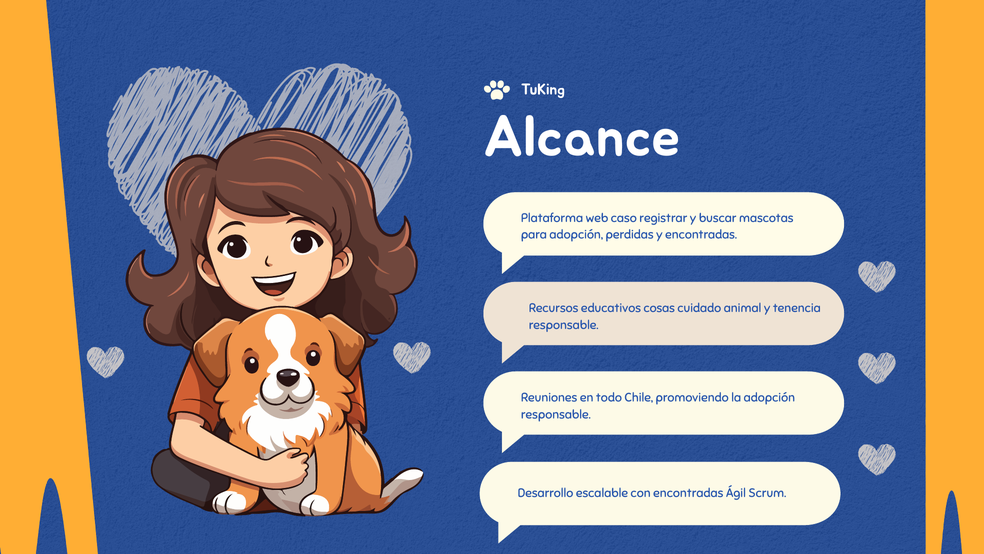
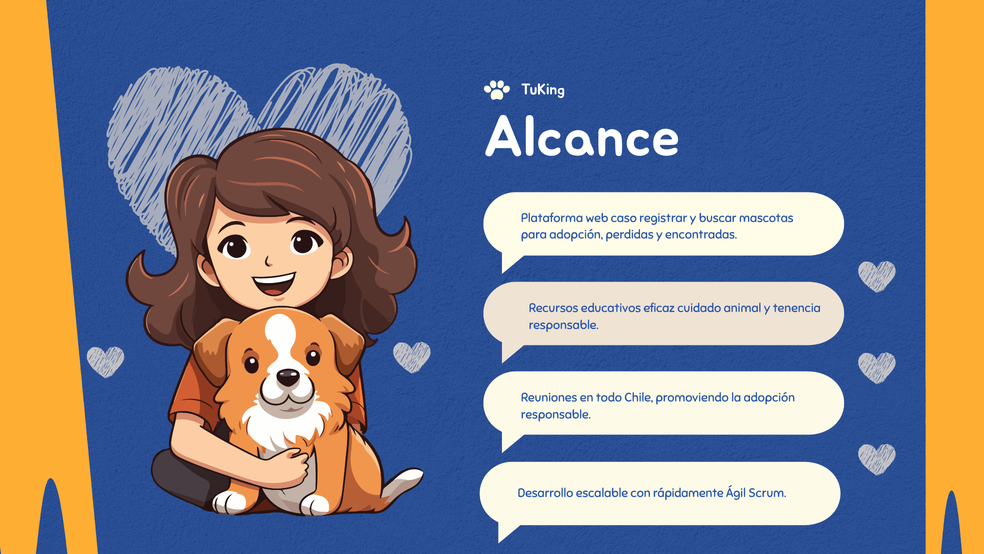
cosas: cosas -> eficaz
con encontradas: encontradas -> rápidamente
